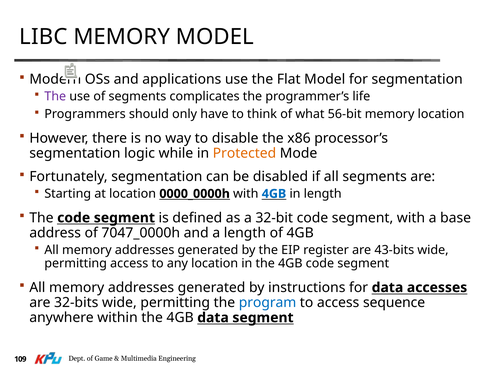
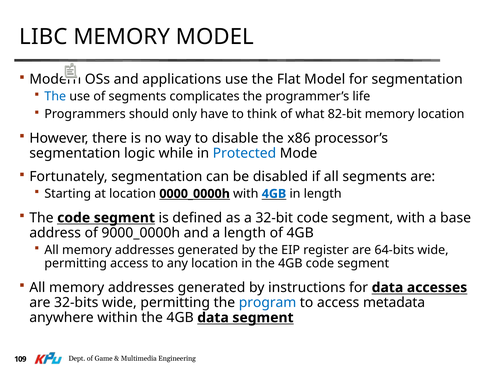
The at (55, 96) colour: purple -> blue
56-bit: 56-bit -> 82-bit
Protected colour: orange -> blue
7047_0000h: 7047_0000h -> 9000_0000h
43-bits: 43-bits -> 64-bits
sequence: sequence -> metadata
